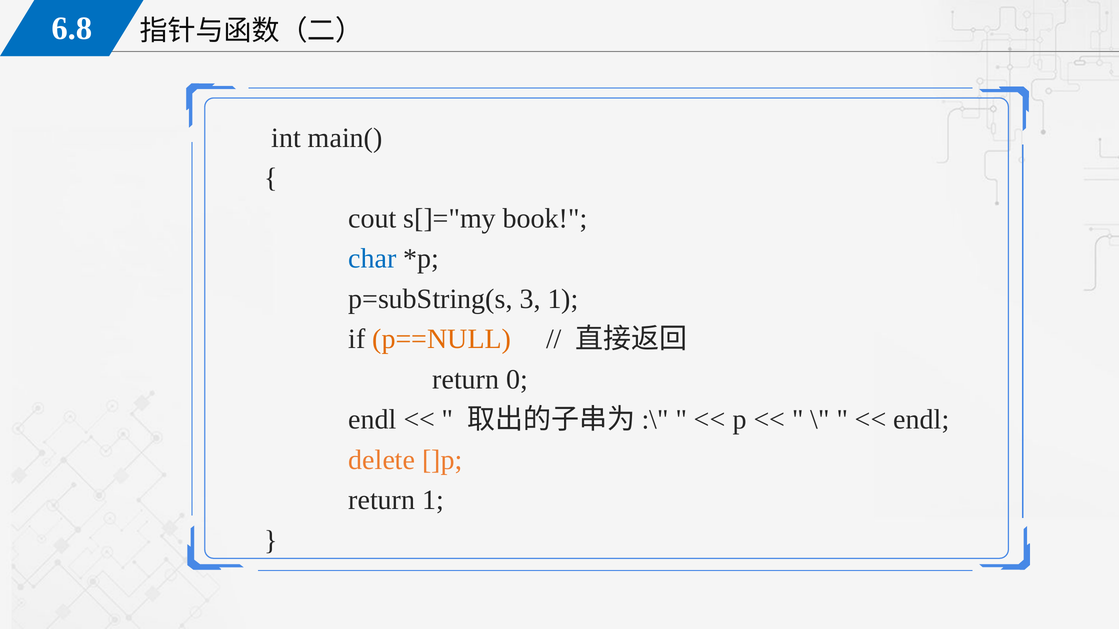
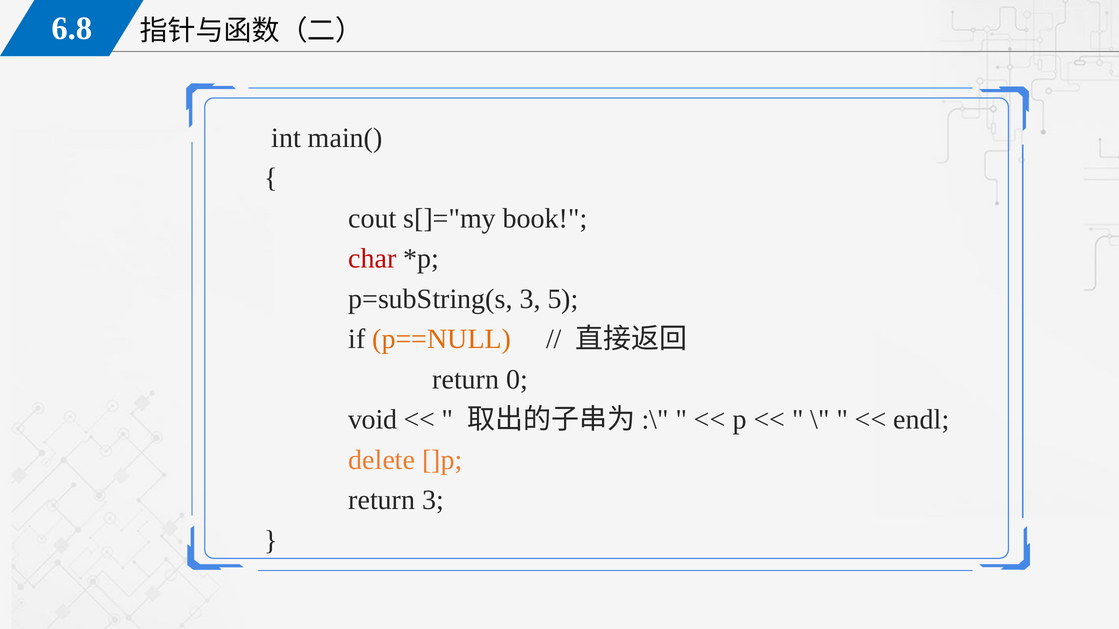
char colour: blue -> red
3 1: 1 -> 5
endl at (372, 420): endl -> void
return 1: 1 -> 3
